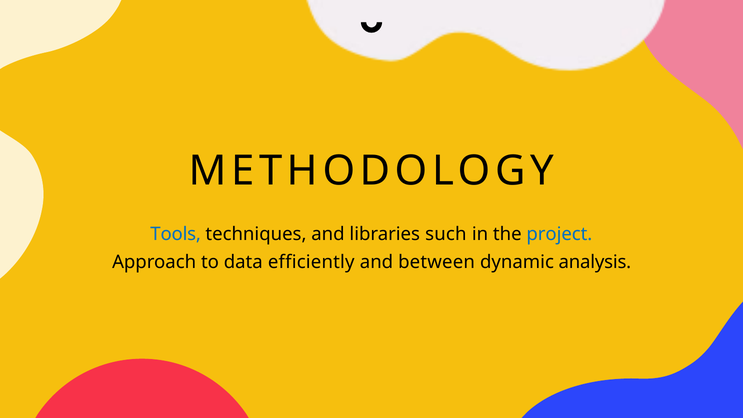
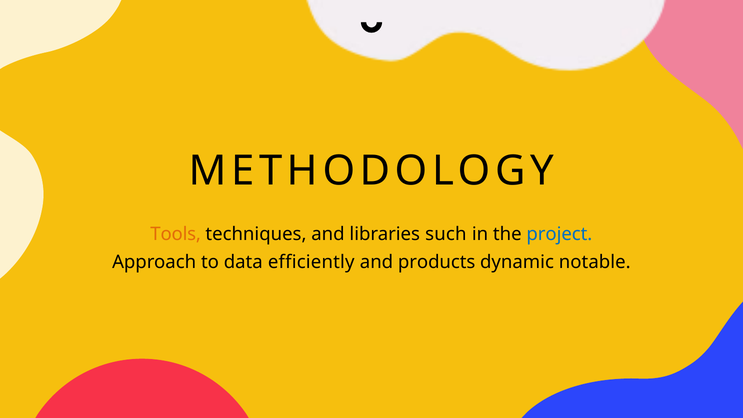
Tools colour: blue -> orange
between: between -> products
analysis: analysis -> notable
